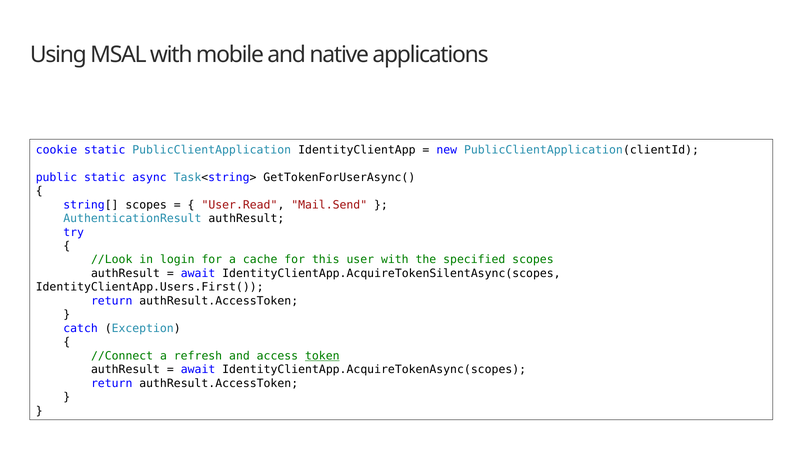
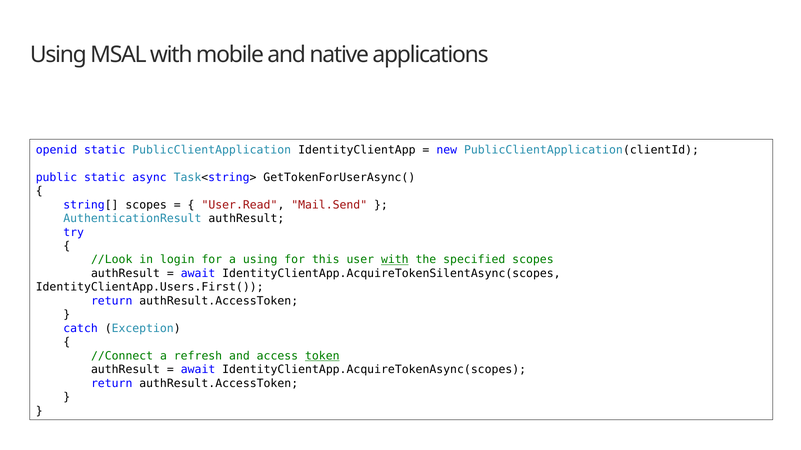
cookie: cookie -> openid
a cache: cache -> using
with at (395, 260) underline: none -> present
